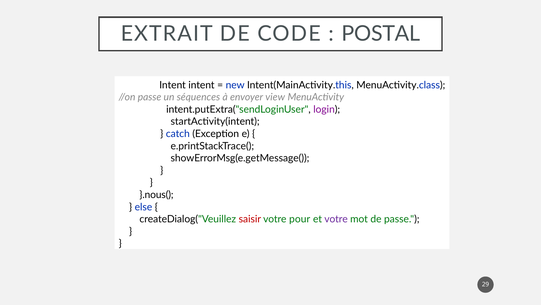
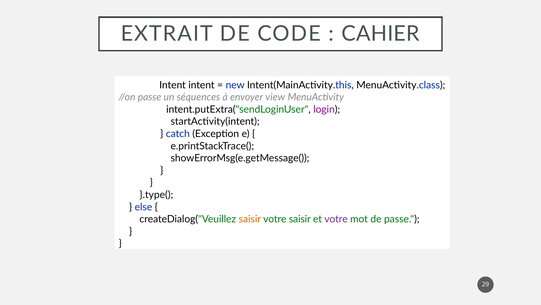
POSTAL: POSTAL -> CAHIER
}.nous(: }.nous( -> }.type(
saisir at (250, 219) colour: red -> orange
votre pour: pour -> saisir
